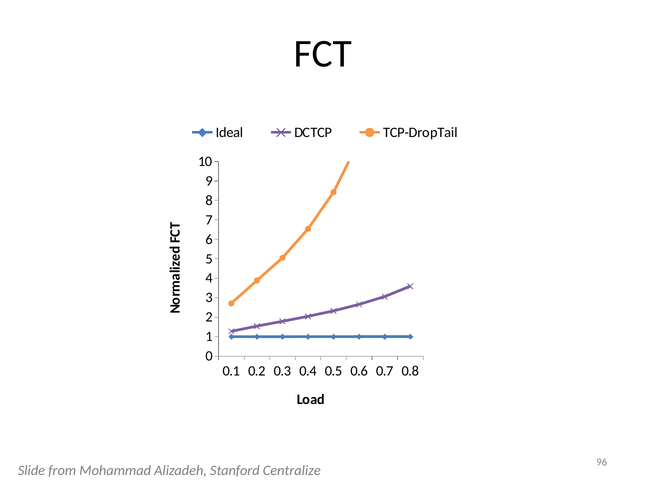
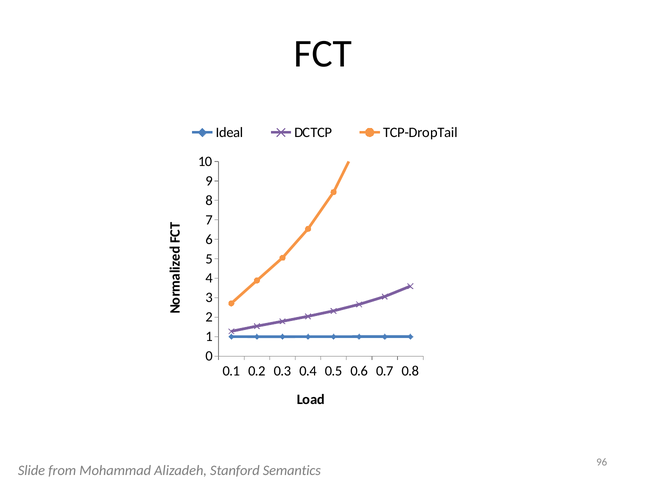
Centralize: Centralize -> Semantics
